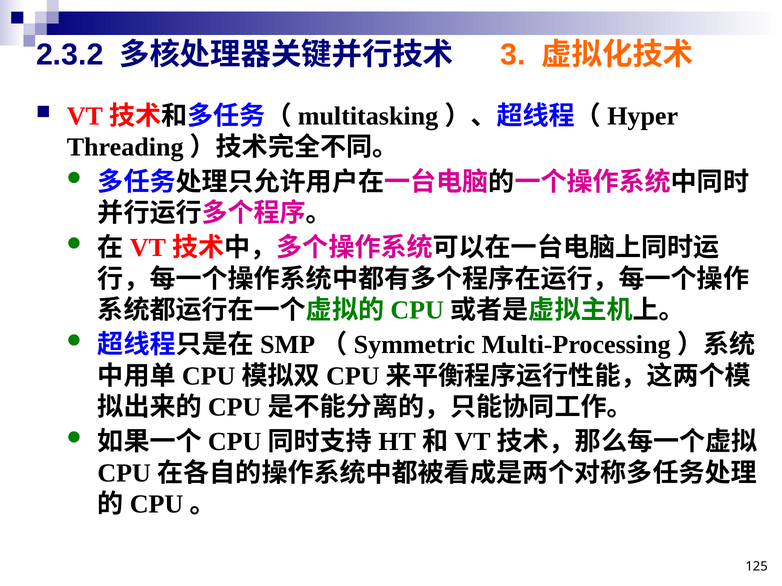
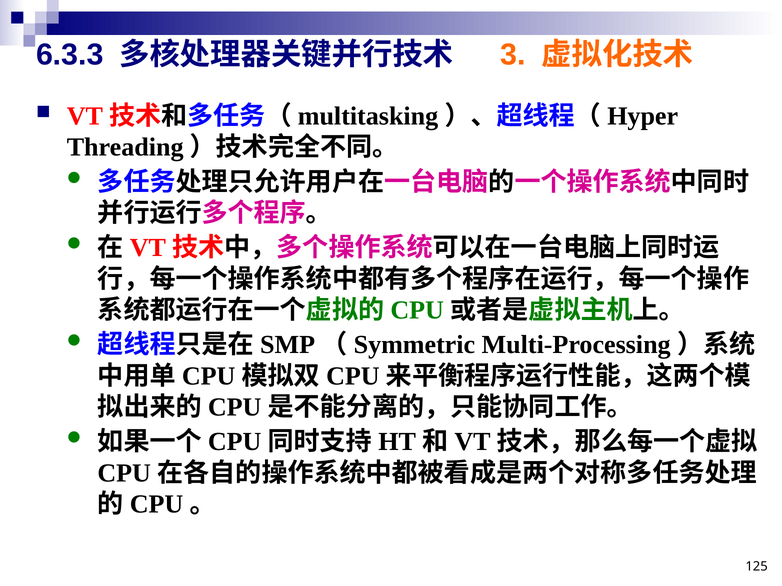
2.3.2: 2.3.2 -> 6.3.3
